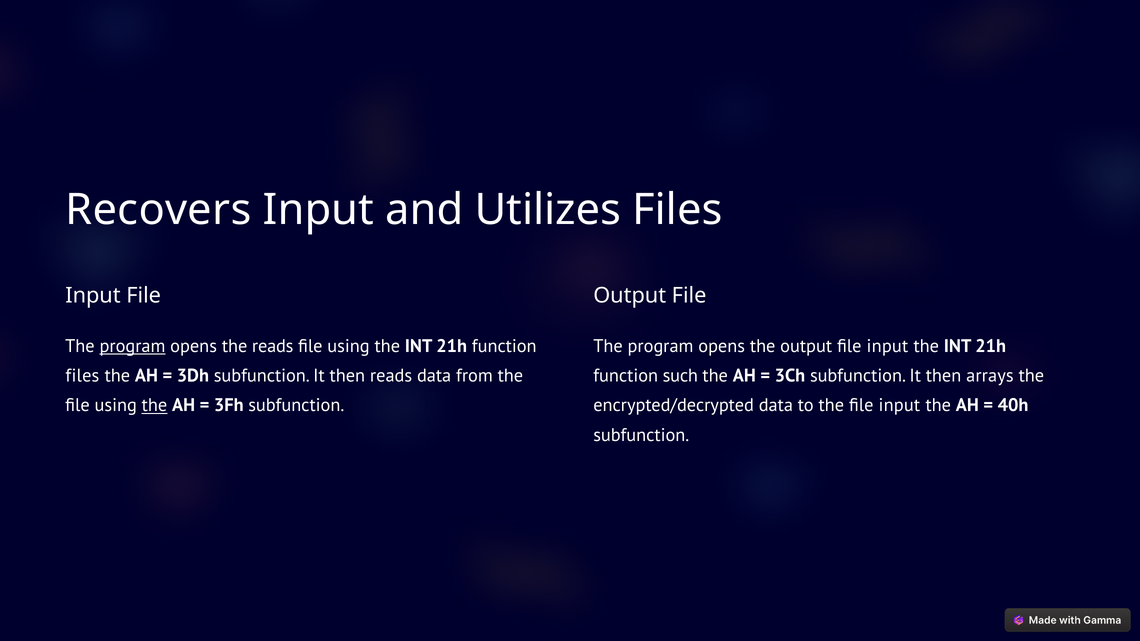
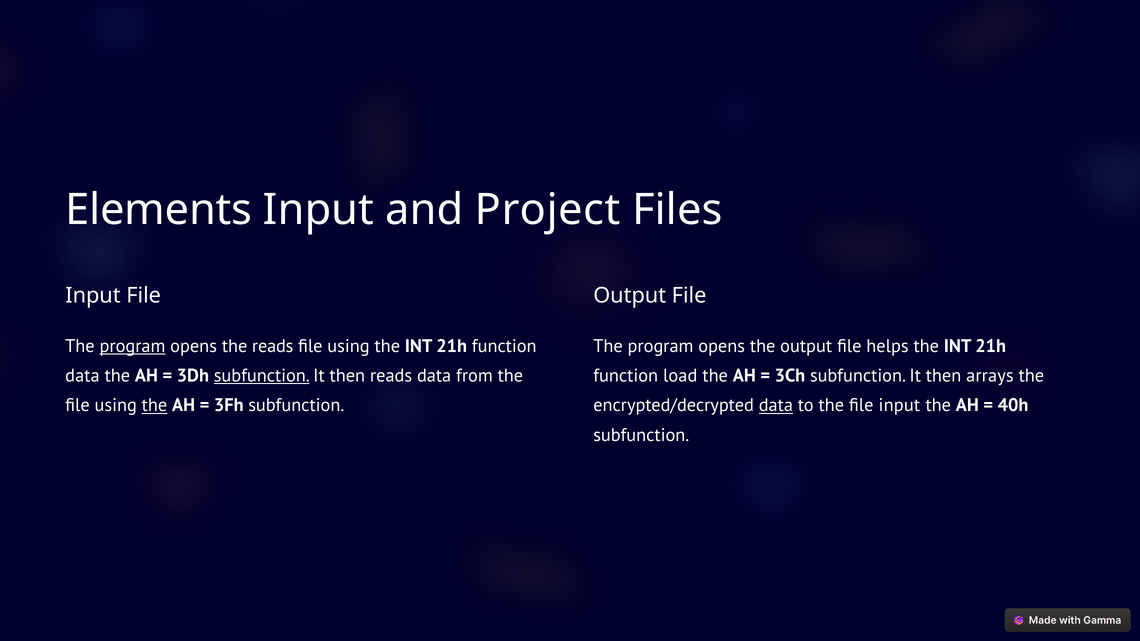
Recovers: Recovers -> Elements
Utilizes: Utilizes -> Project
output file input: input -> helps
files at (82, 376): files -> data
subfunction at (262, 376) underline: none -> present
such: such -> load
data at (776, 406) underline: none -> present
